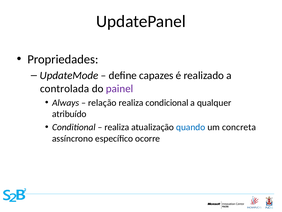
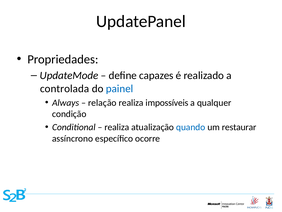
painel colour: purple -> blue
condicional: condicional -> impossíveis
atribuído: atribuído -> condição
concreta: concreta -> restaurar
